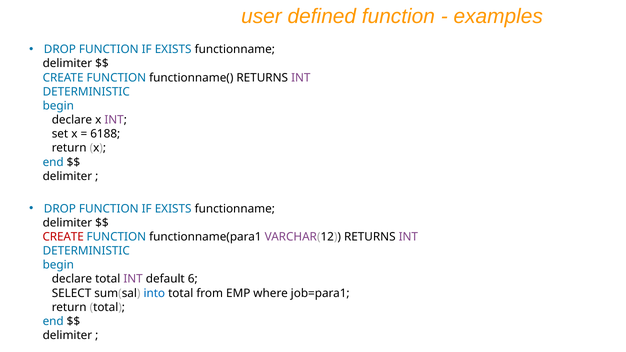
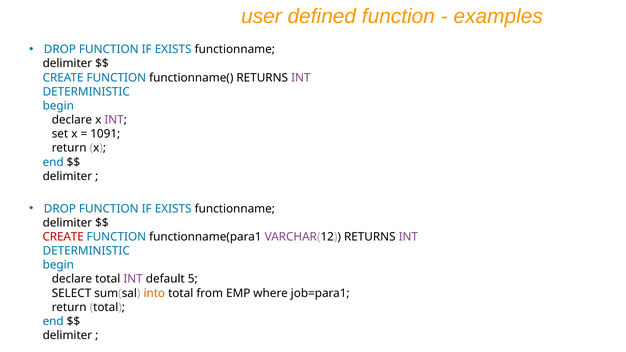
6188: 6188 -> 1091
6: 6 -> 5
into colour: blue -> orange
